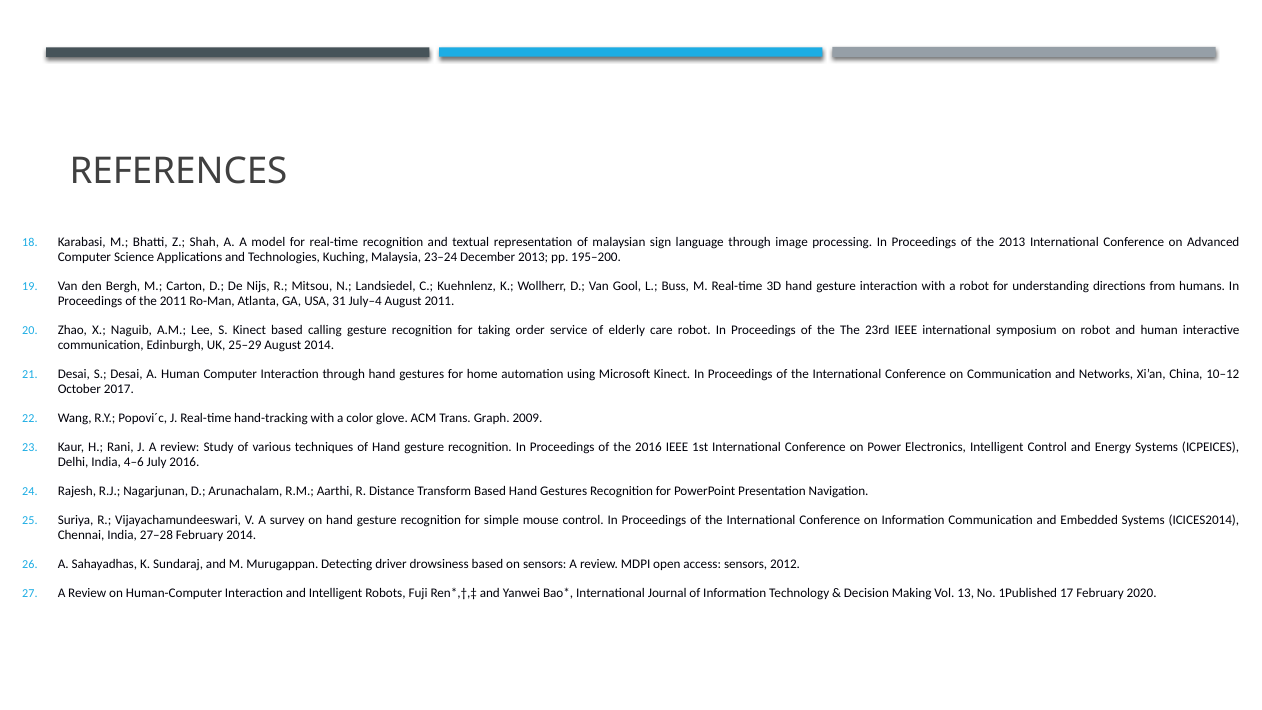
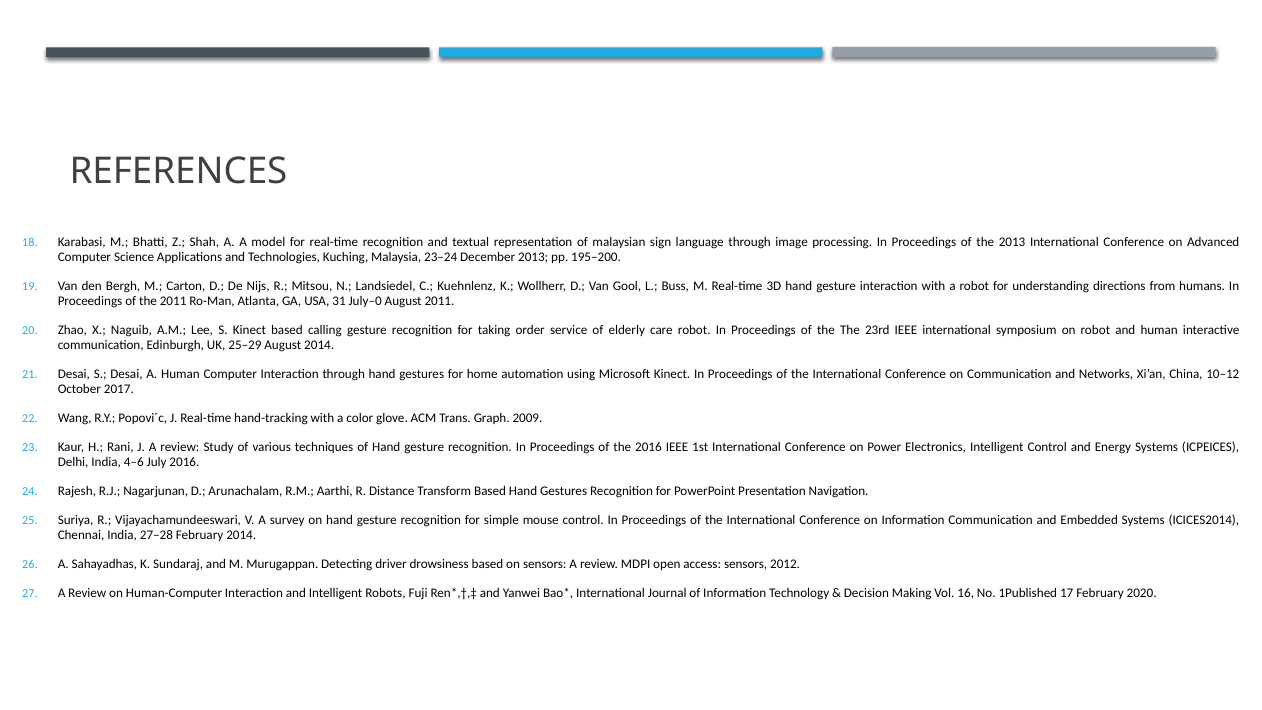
July–4: July–4 -> July–0
13: 13 -> 16
